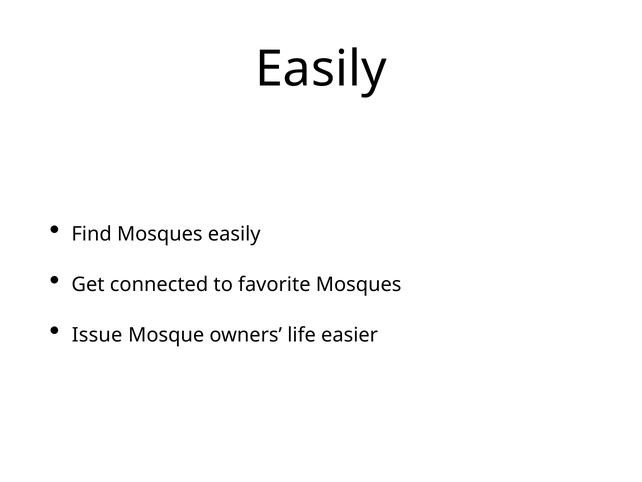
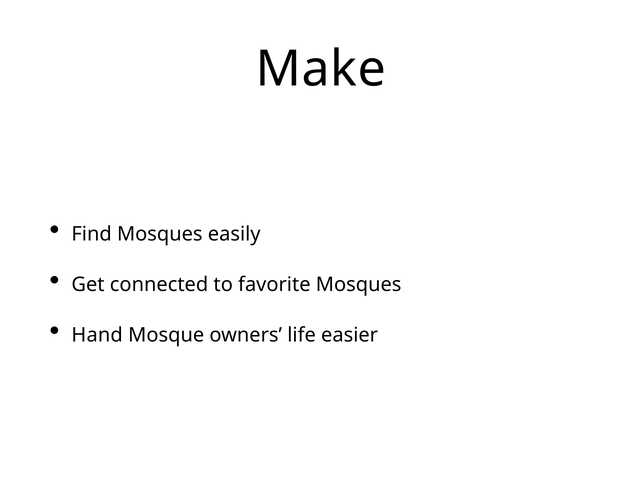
Easily at (321, 69): Easily -> Make
Issue: Issue -> Hand
